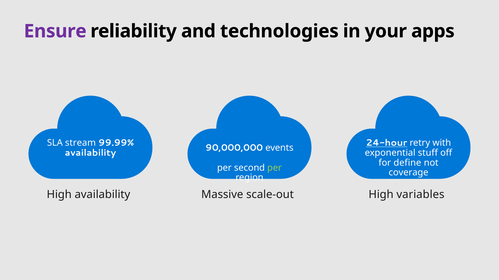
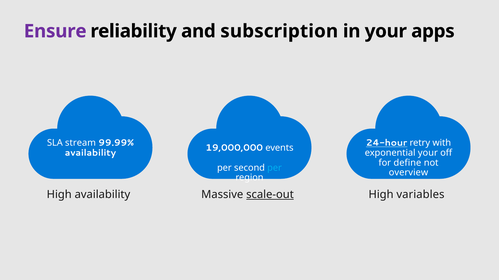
technologies: technologies -> subscription
90,000,000: 90,000,000 -> 19,000,000
exponential stuff: stuff -> your
per at (275, 168) colour: light green -> light blue
coverage: coverage -> overview
scale-out underline: none -> present
